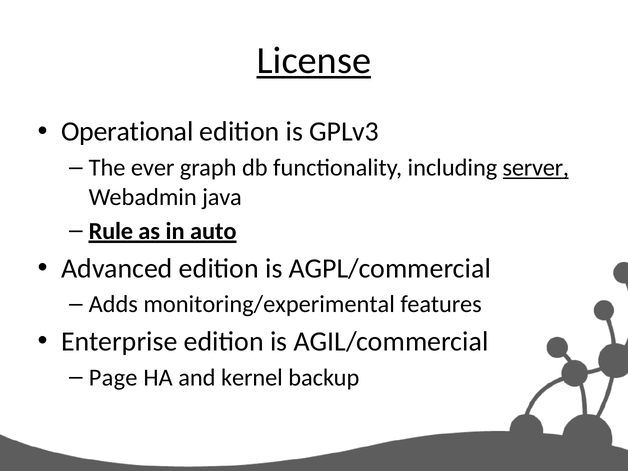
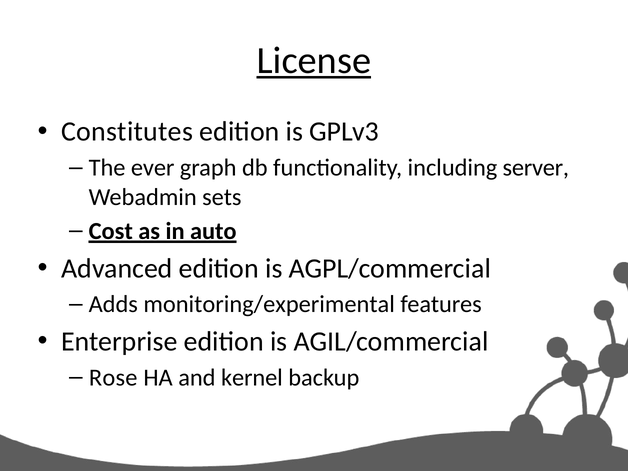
Operational: Operational -> Constitutes
server underline: present -> none
java: java -> sets
Rule: Rule -> Cost
Page: Page -> Rose
